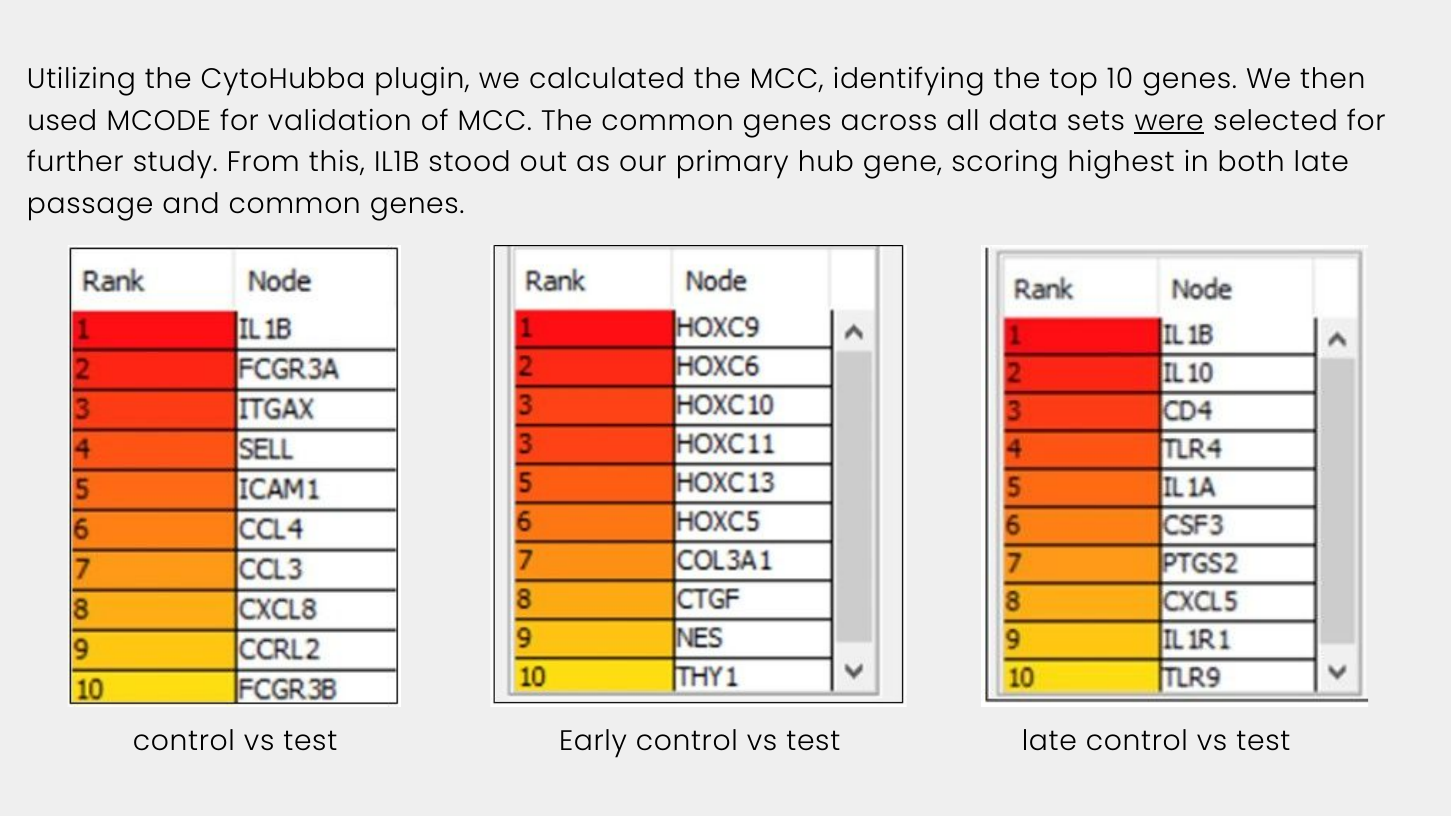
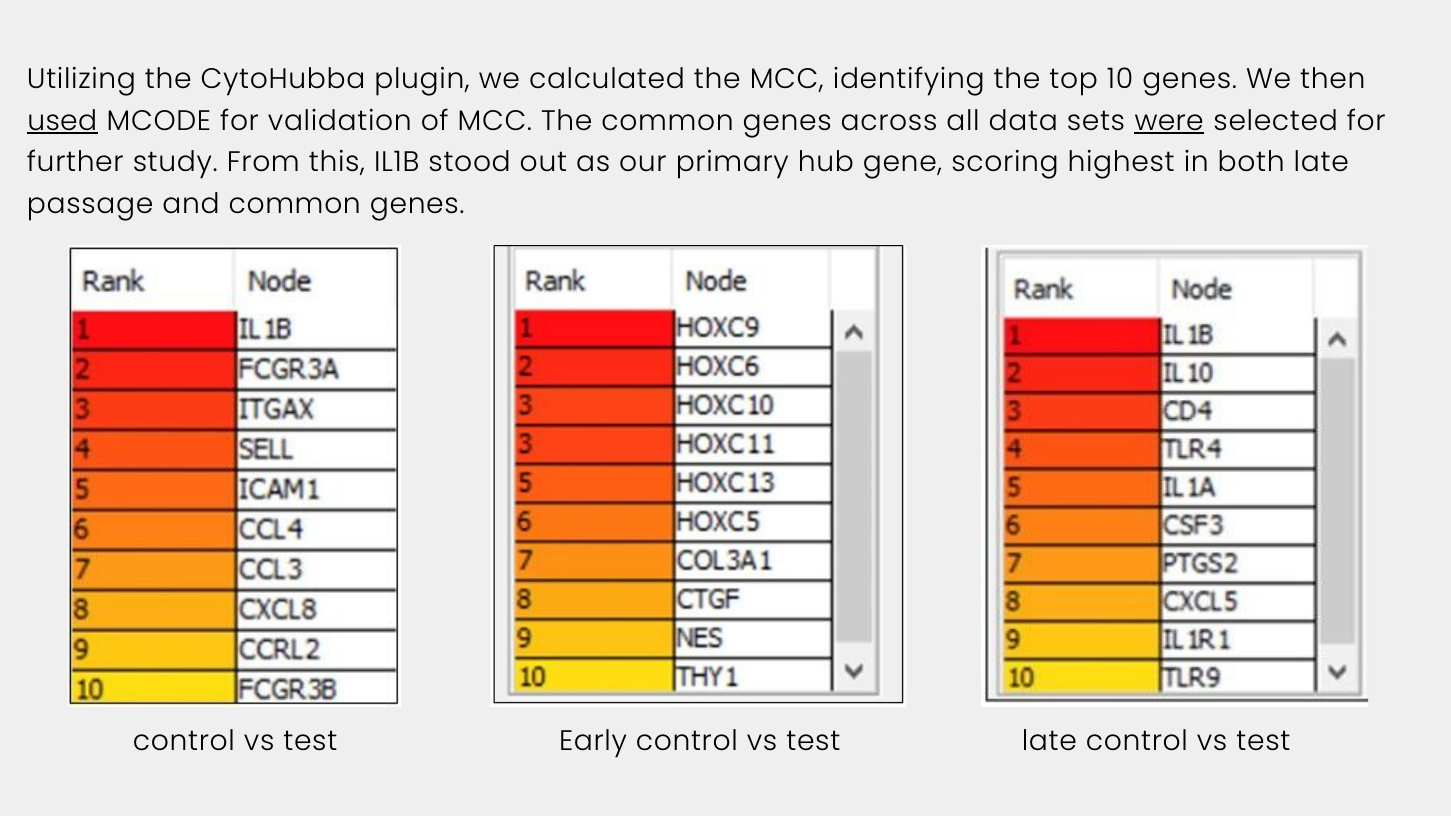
used underline: none -> present
